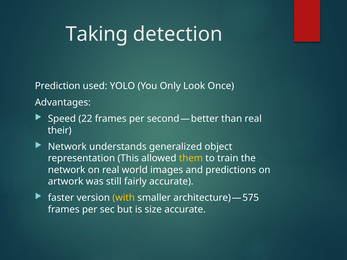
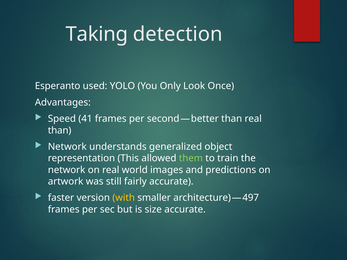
Prediction: Prediction -> Esperanto
22: 22 -> 41
their at (60, 130): their -> than
them colour: yellow -> light green
575: 575 -> 497
